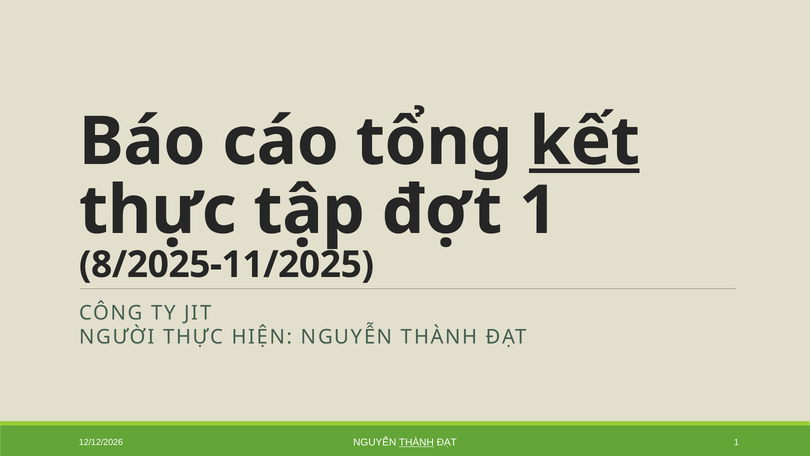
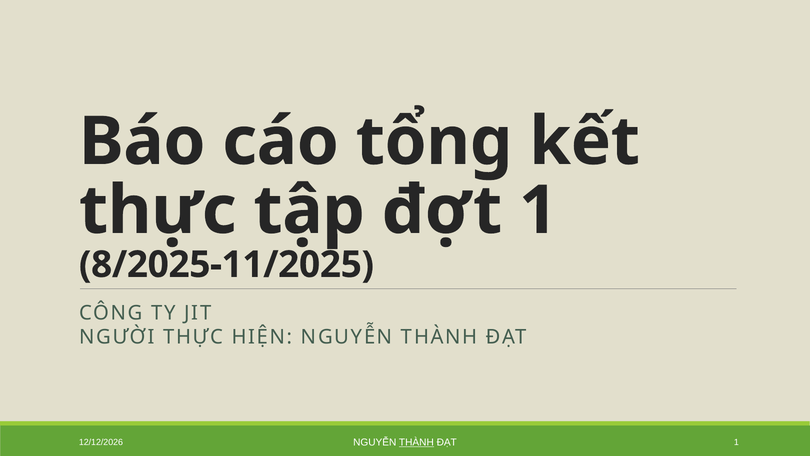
kết underline: present -> none
